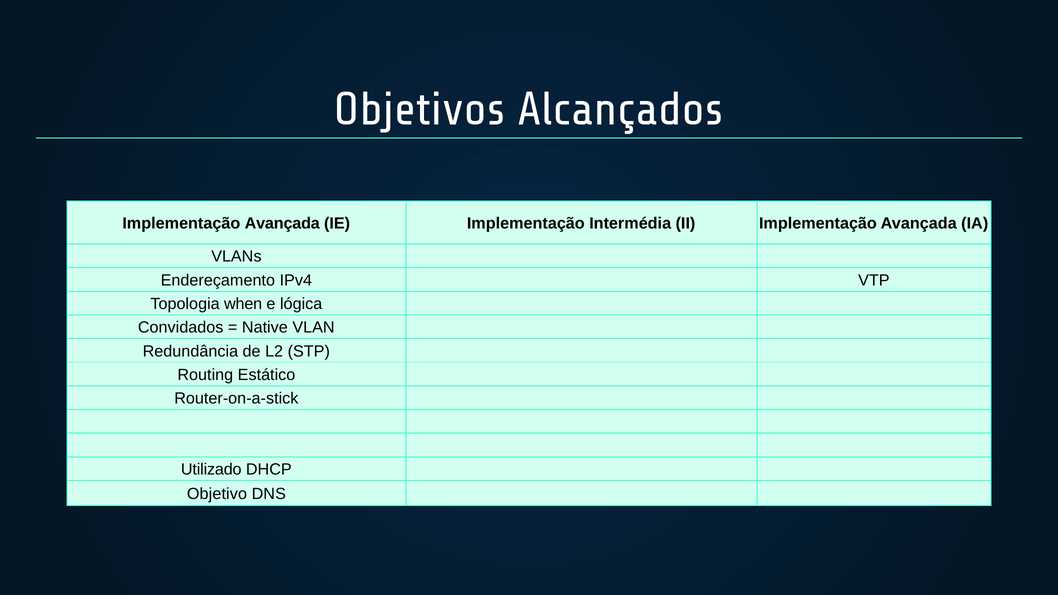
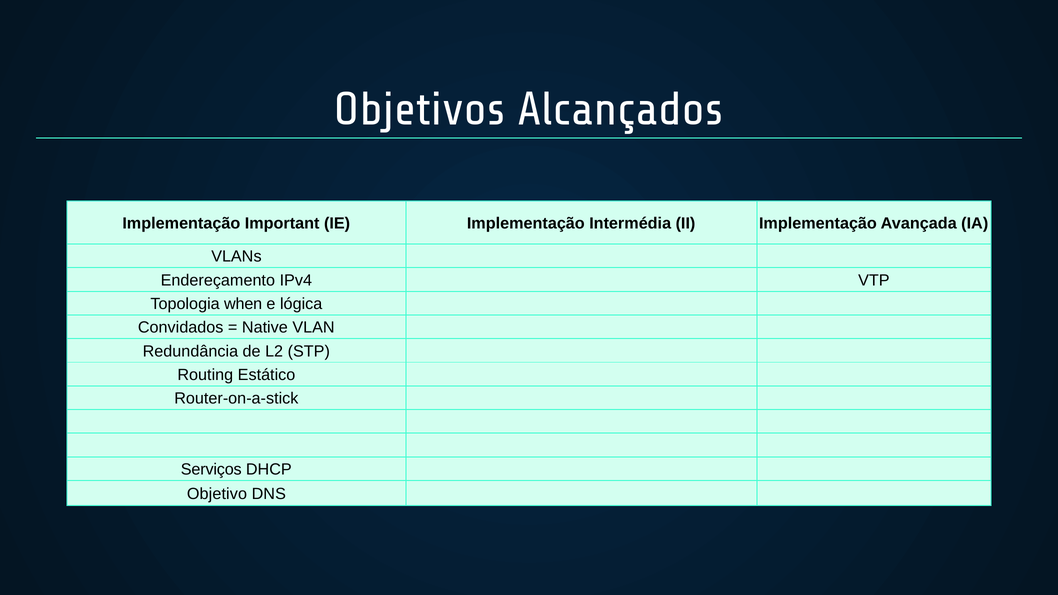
Avançada at (282, 223): Avançada -> Important
Utilizado: Utilizado -> Serviços
